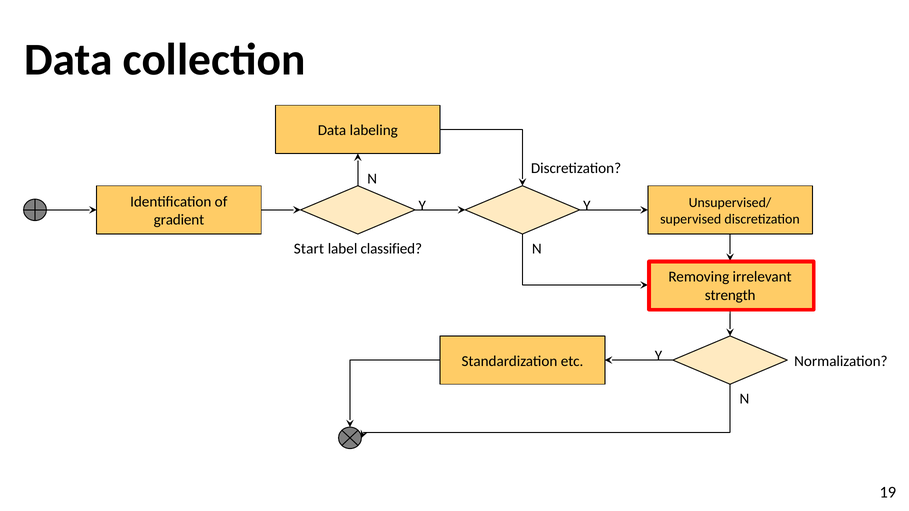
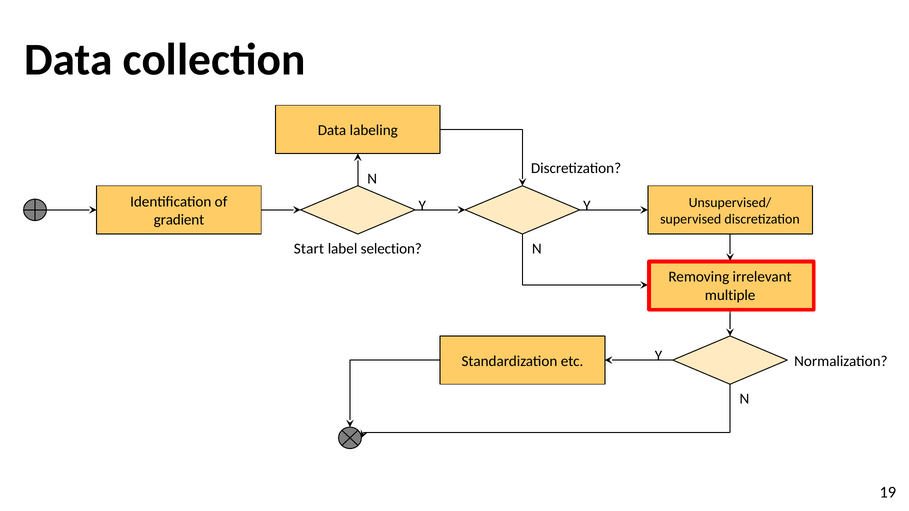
classified: classified -> selection
strength: strength -> multiple
